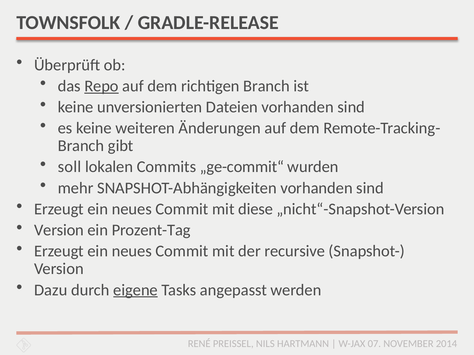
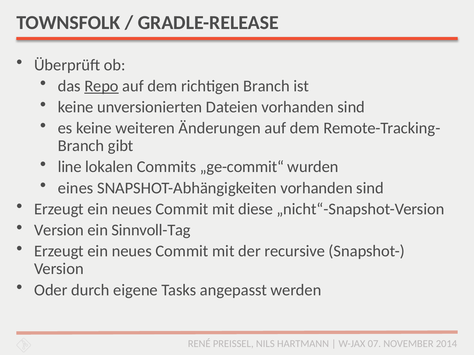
soll: soll -> line
mehr: mehr -> eines
Prozent-Tag: Prozent-Tag -> Sinnvoll-Tag
Dazu: Dazu -> Oder
eigene underline: present -> none
